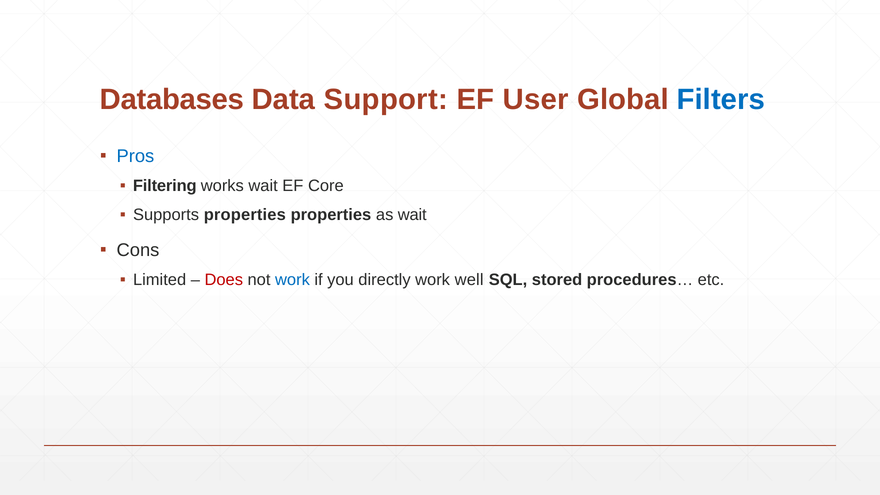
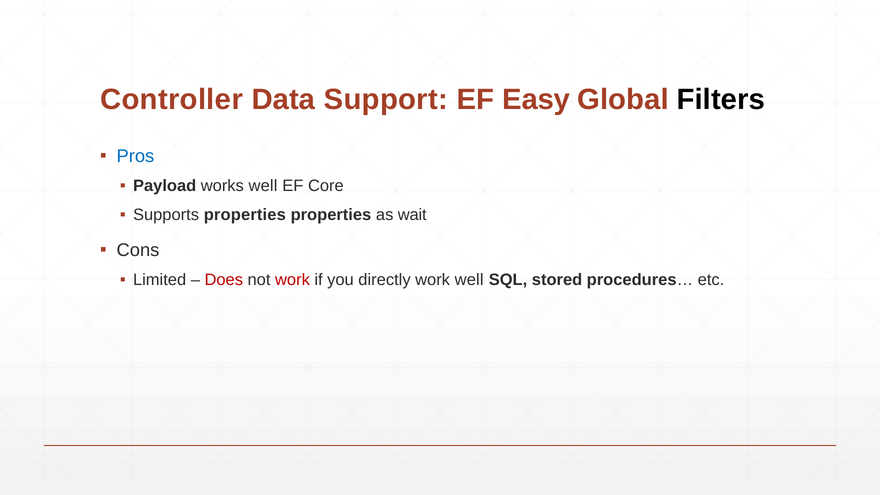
Databases: Databases -> Controller
User: User -> Easy
Filters colour: blue -> black
Filtering: Filtering -> Payload
works wait: wait -> well
work at (292, 280) colour: blue -> red
